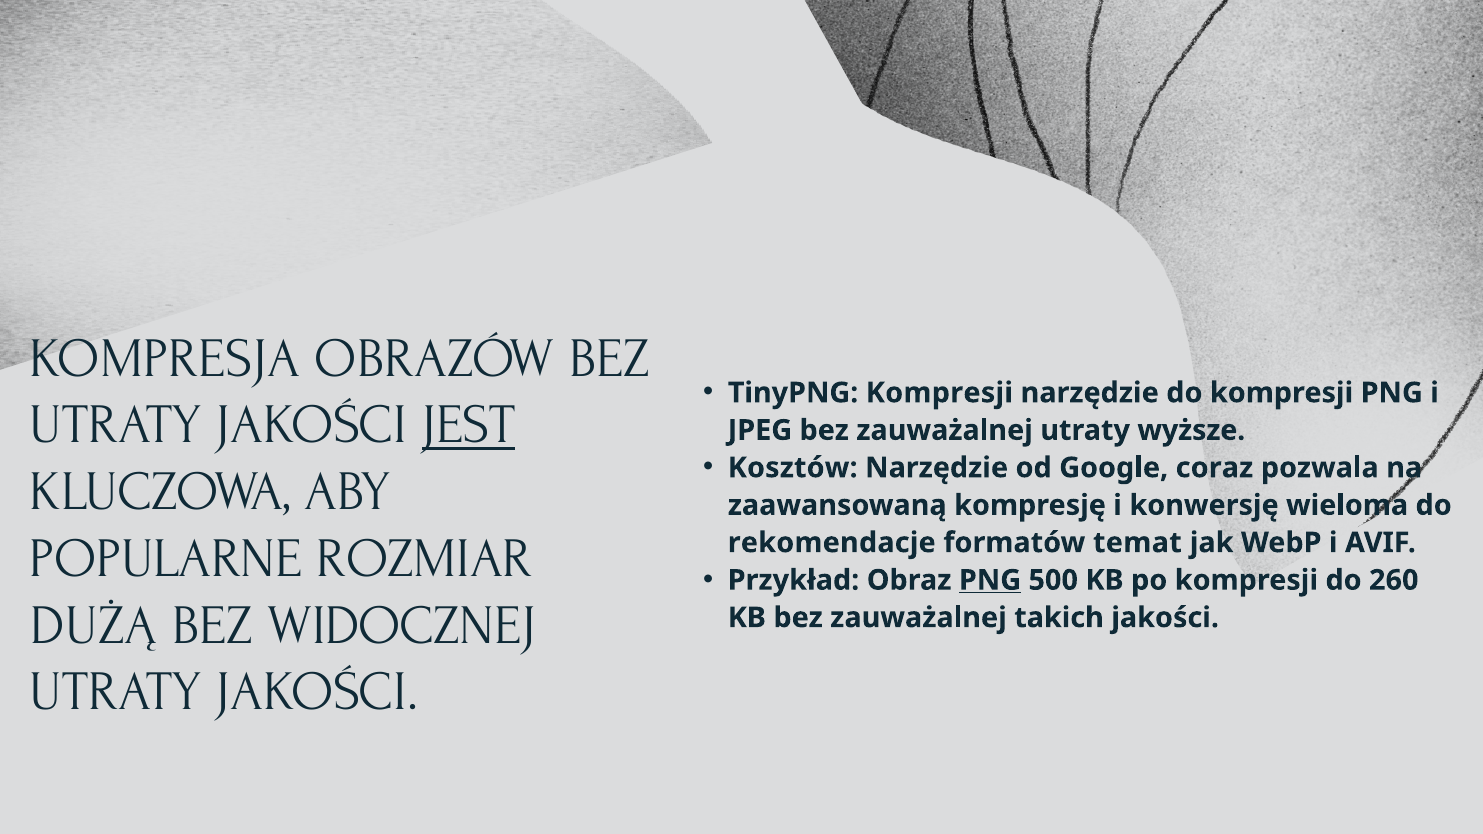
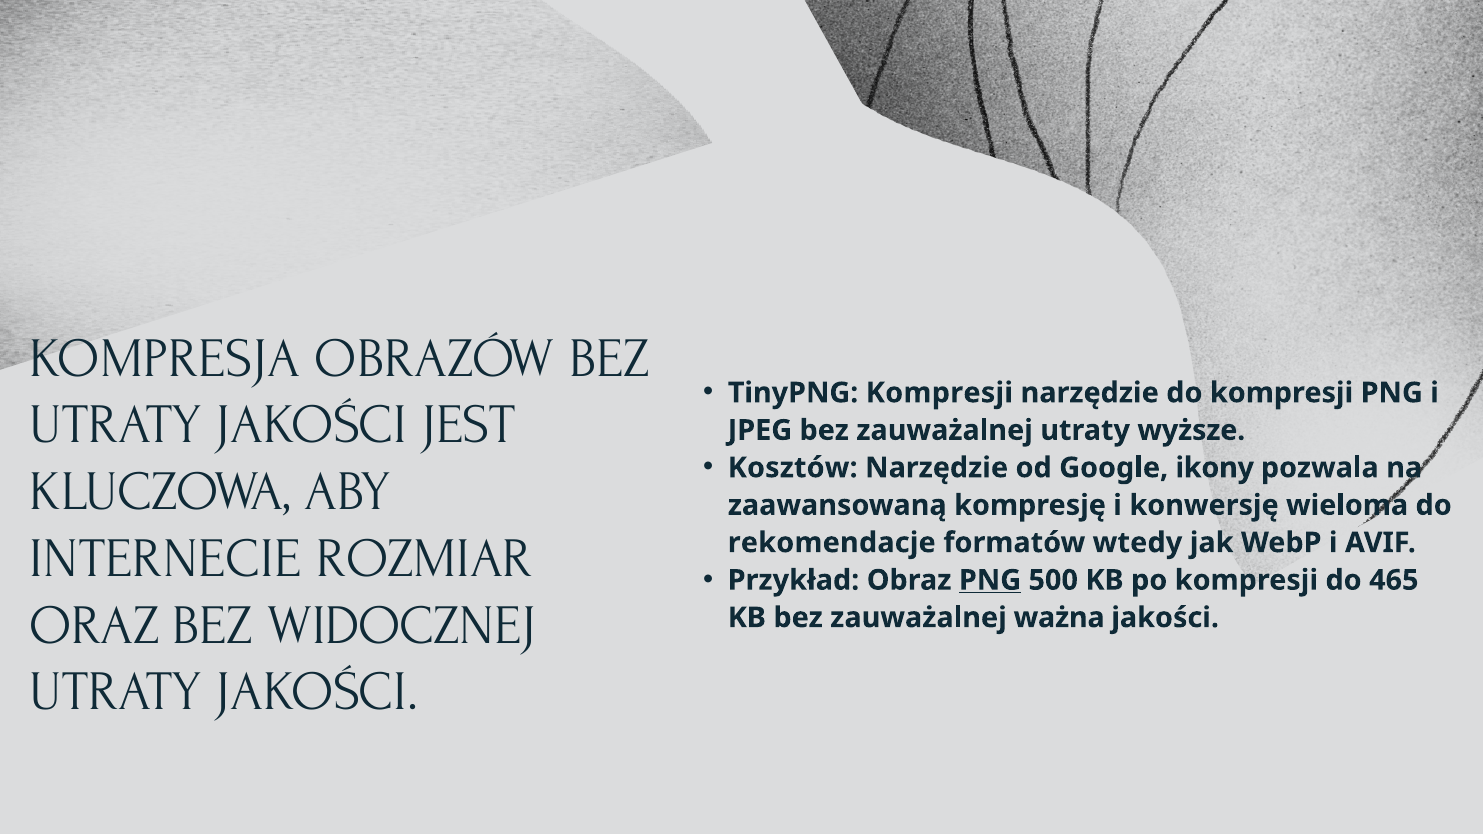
JEST underline: present -> none
coraz: coraz -> ikony
POPULARNE: POPULARNE -> INTERNECIE
temat: temat -> wtedy
260: 260 -> 465
DUŻĄ: DUŻĄ -> ORAZ
takich: takich -> ważna
